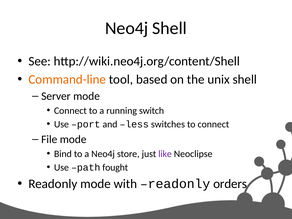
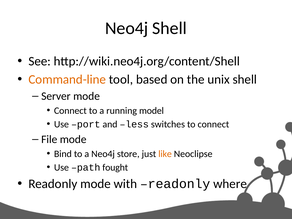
switch: switch -> model
like colour: purple -> orange
orders: orders -> where
